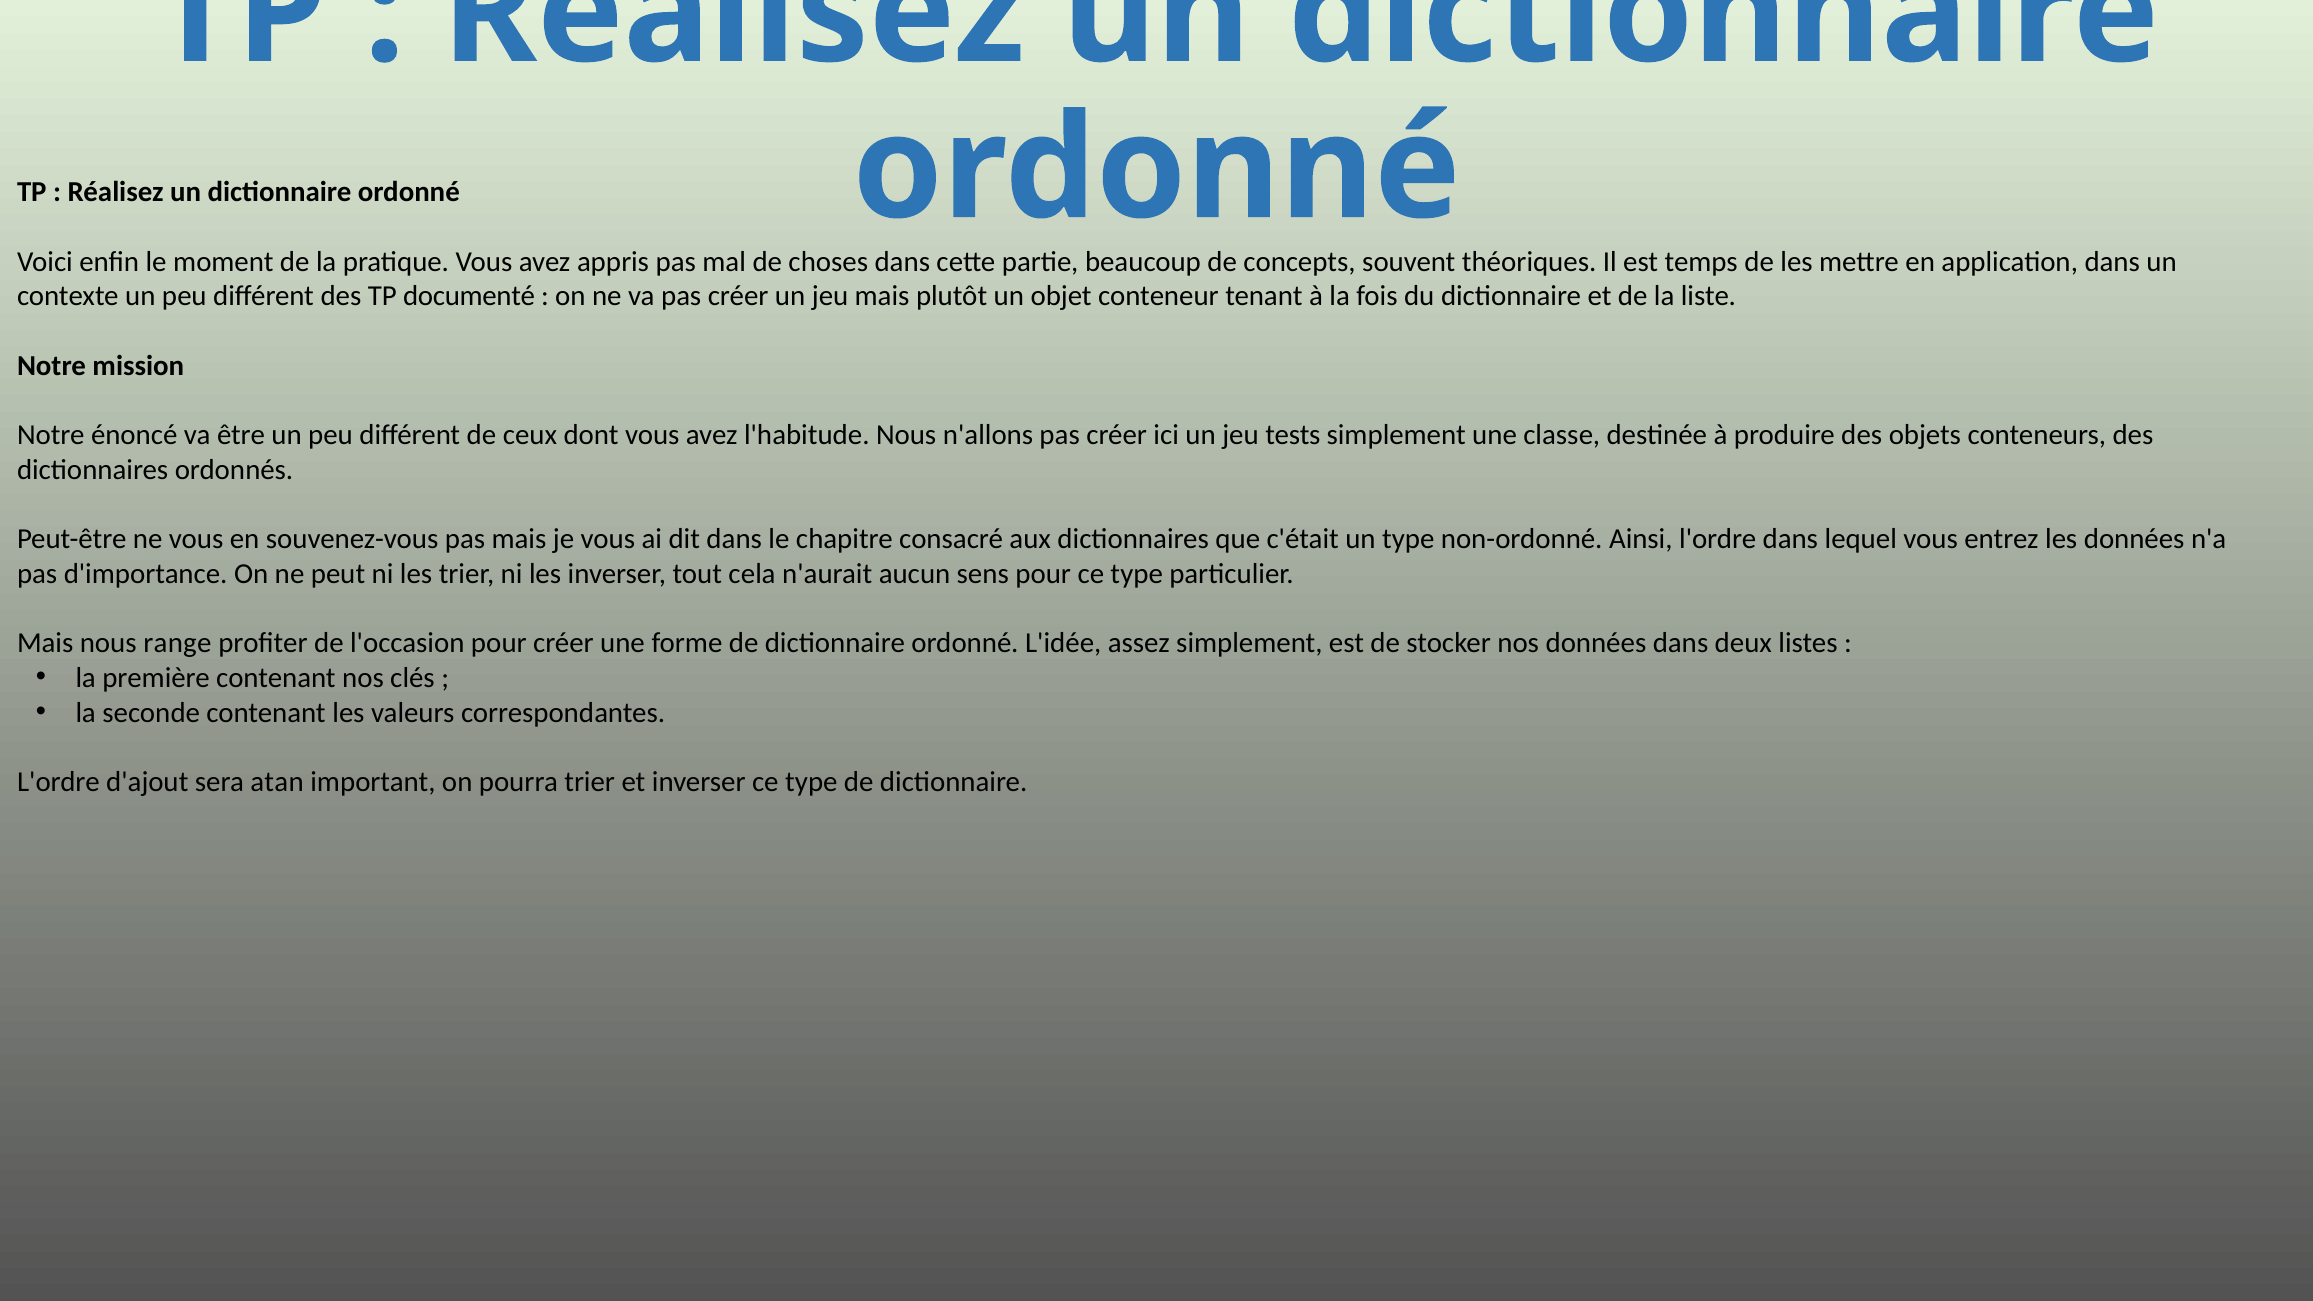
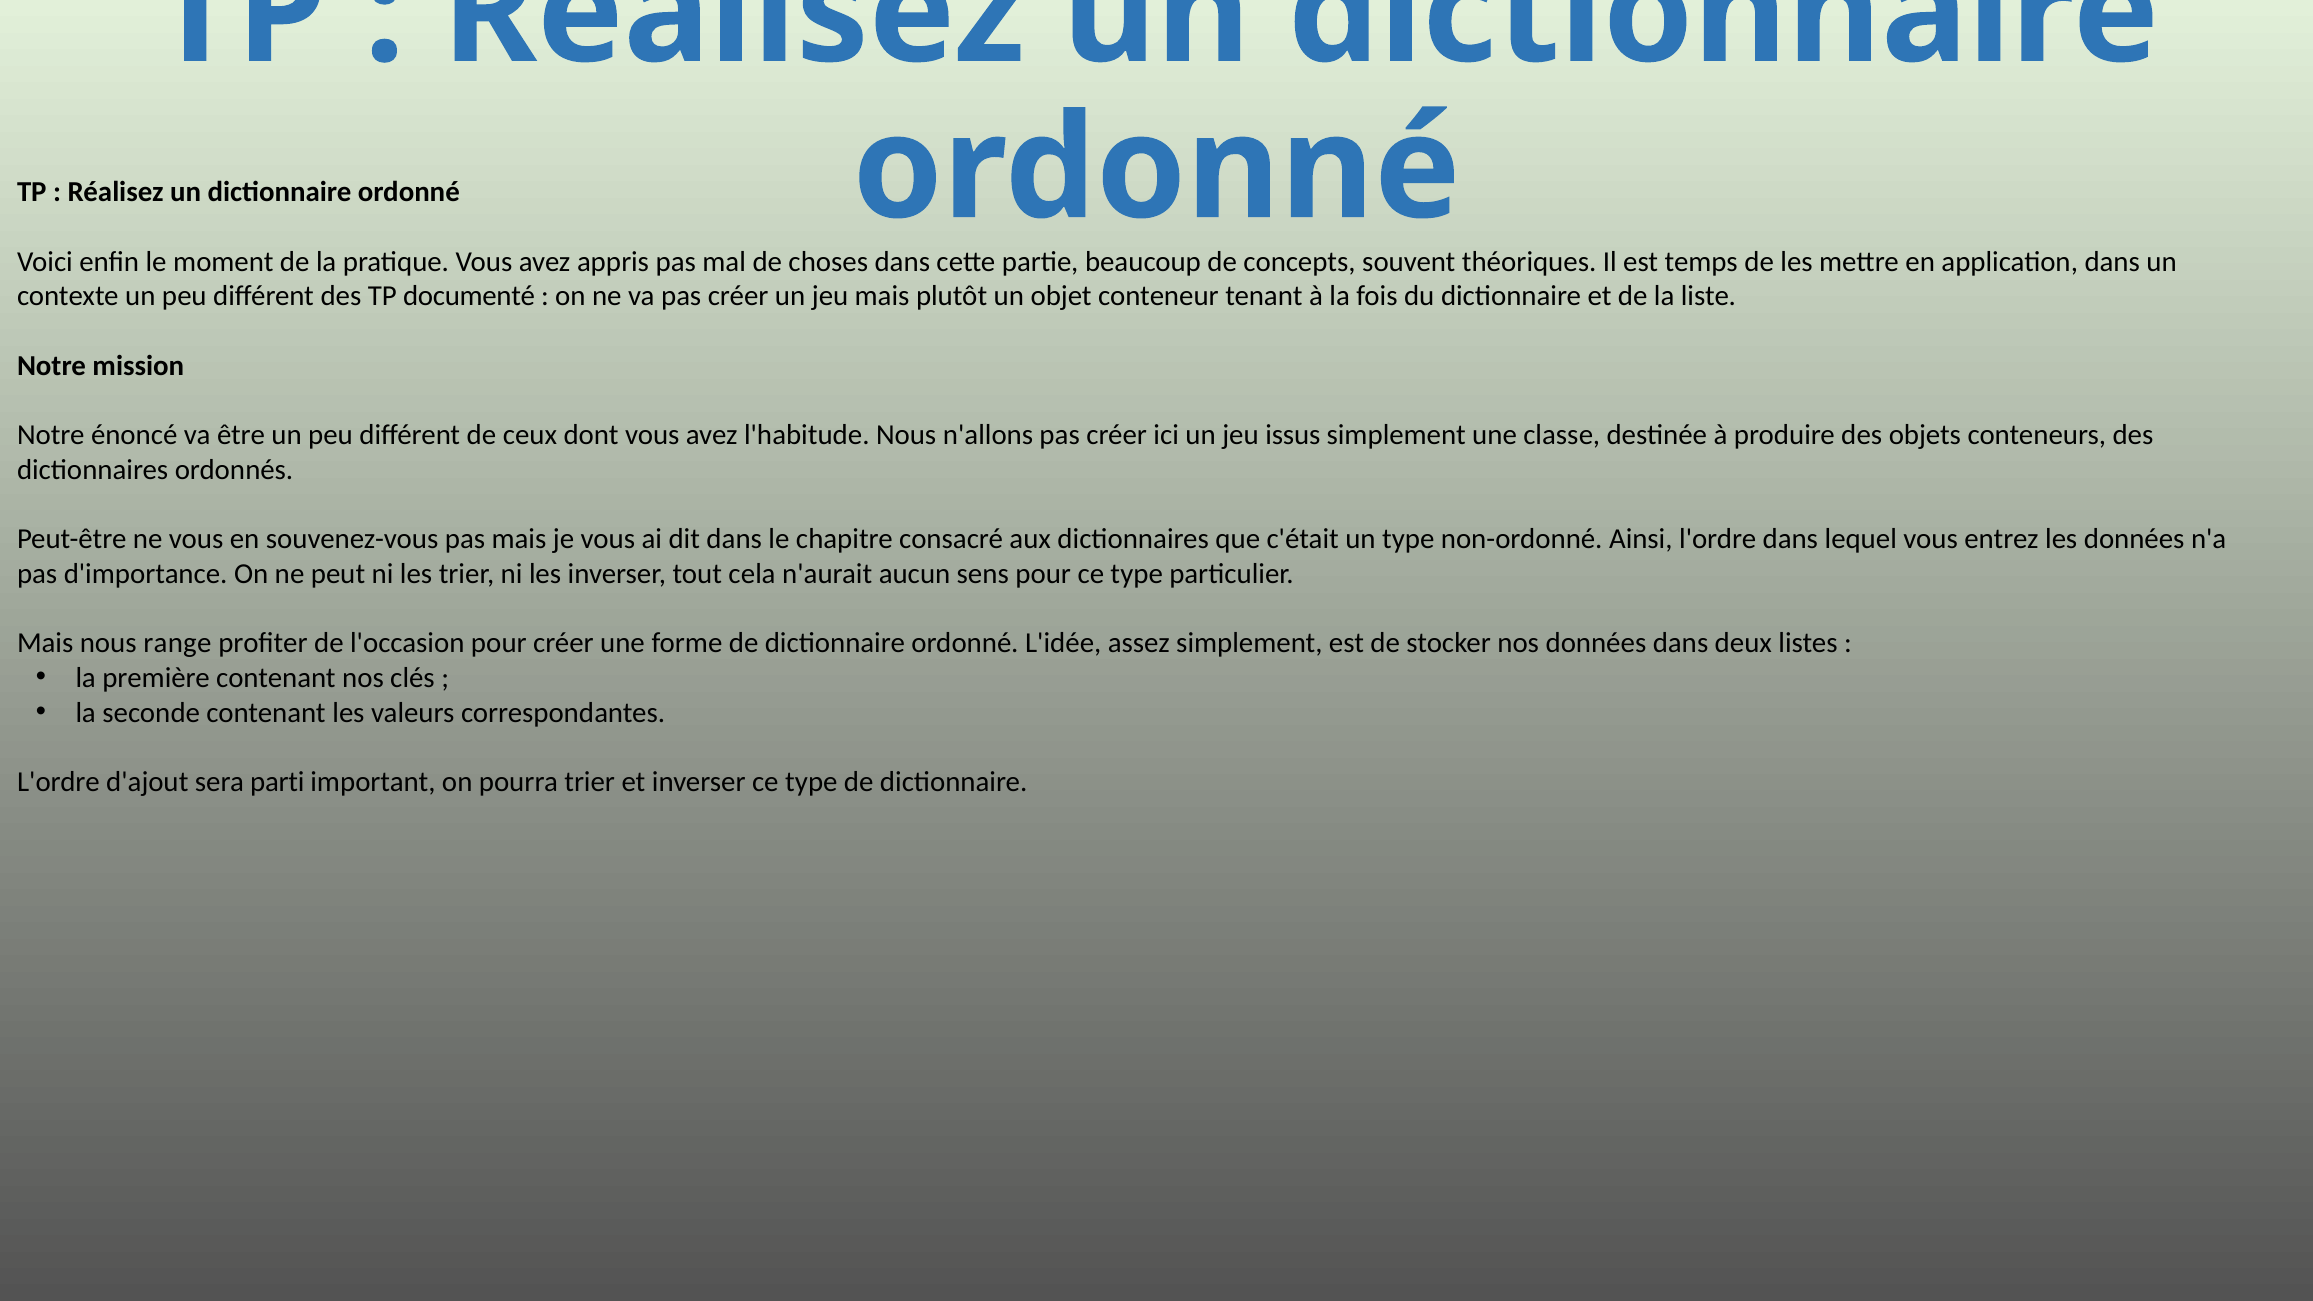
tests: tests -> issus
atan: atan -> parti
